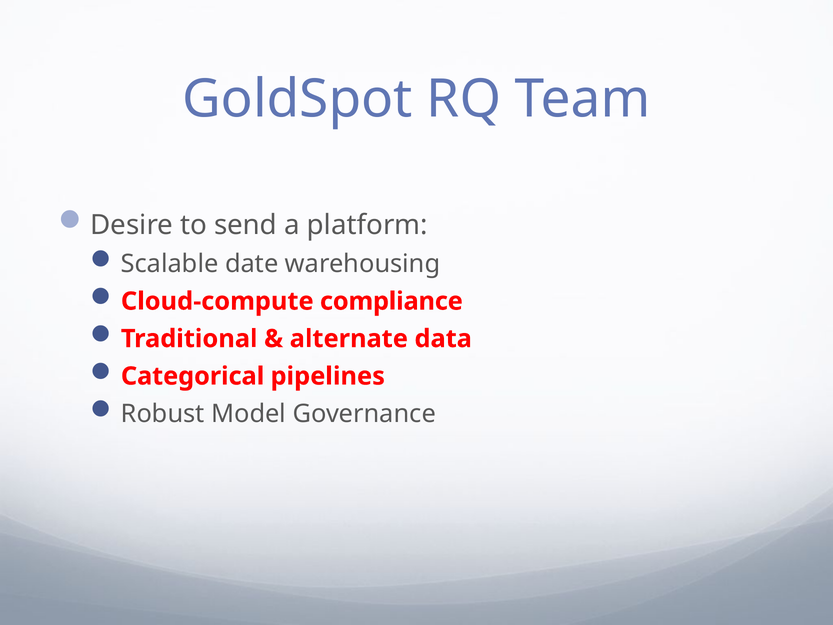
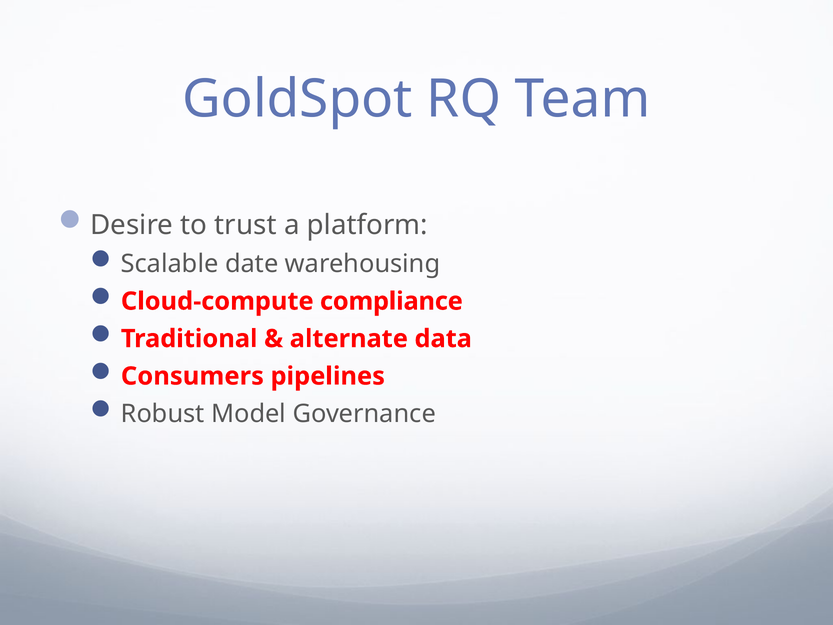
send: send -> trust
Categorical: Categorical -> Consumers
